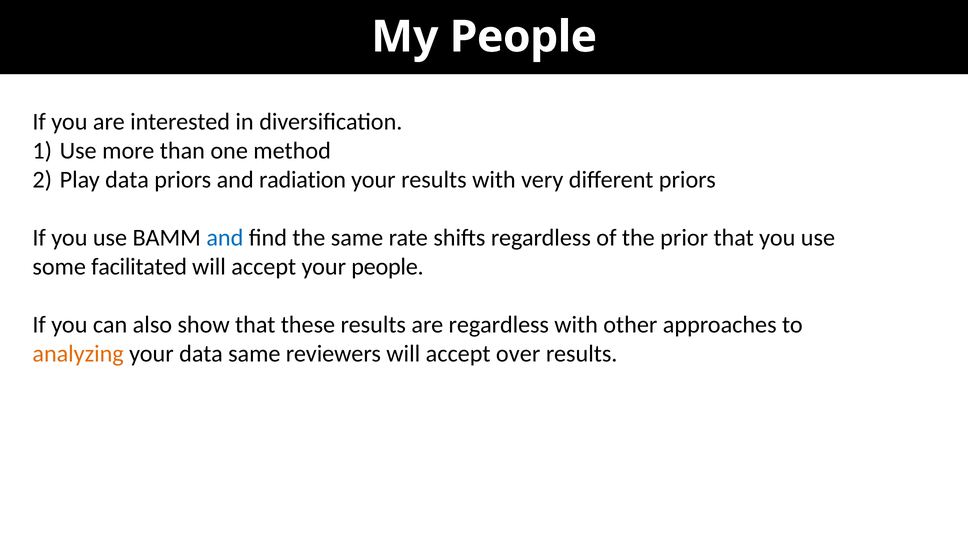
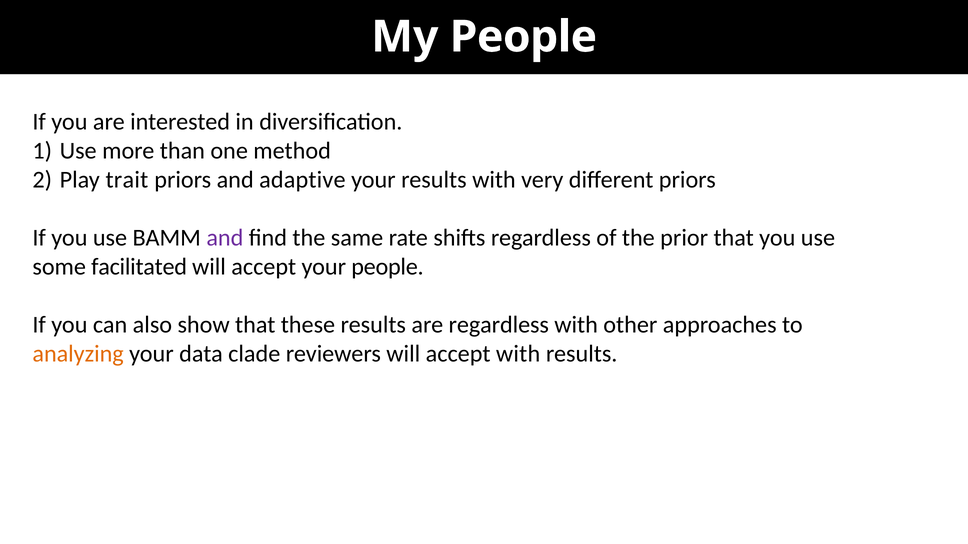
Play data: data -> trait
radiation: radiation -> adaptive
and at (225, 238) colour: blue -> purple
data same: same -> clade
accept over: over -> with
